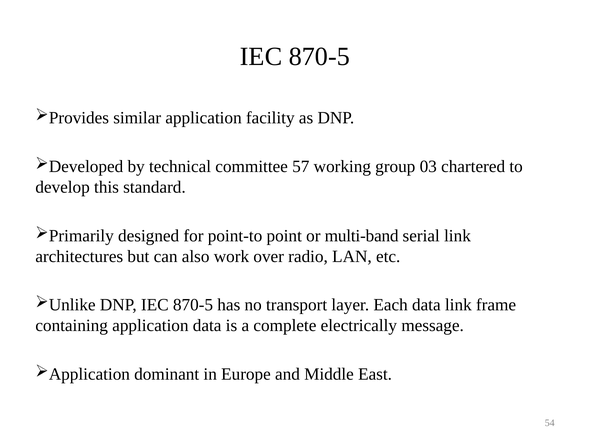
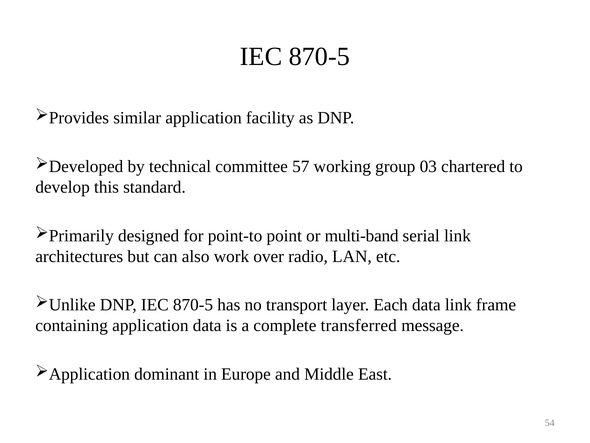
electrically: electrically -> transferred
